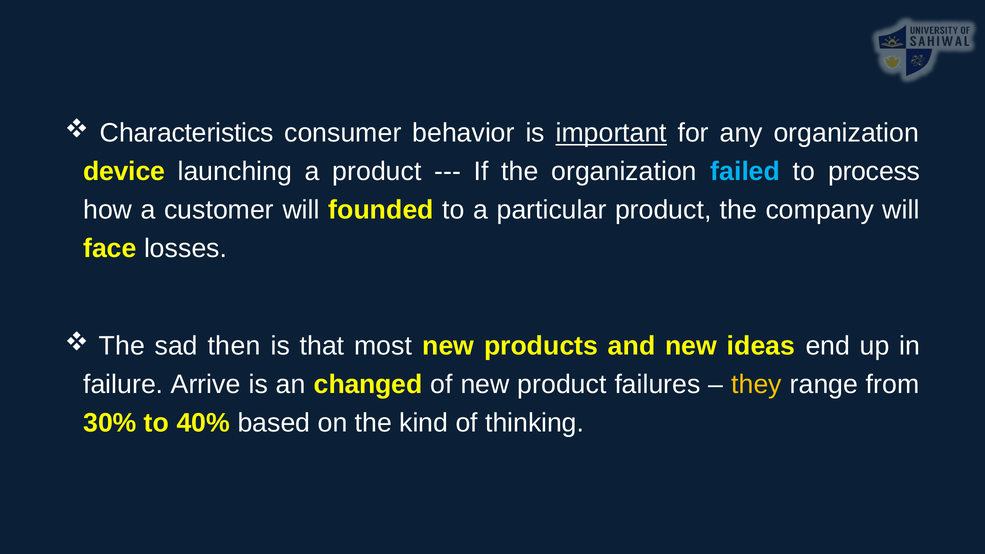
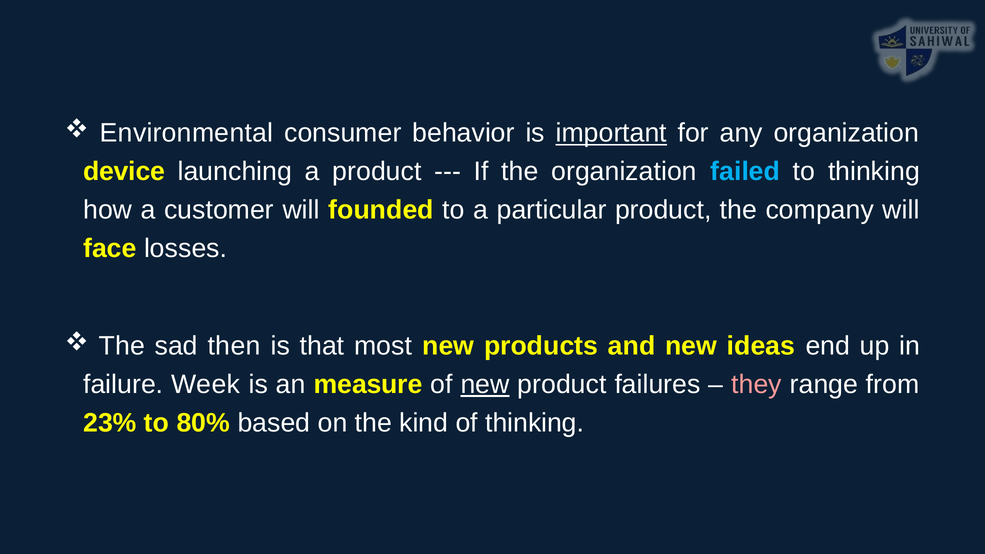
Characteristics: Characteristics -> Environmental
to process: process -> thinking
Arrive: Arrive -> Week
changed: changed -> measure
new at (485, 385) underline: none -> present
they colour: yellow -> pink
30%: 30% -> 23%
40%: 40% -> 80%
